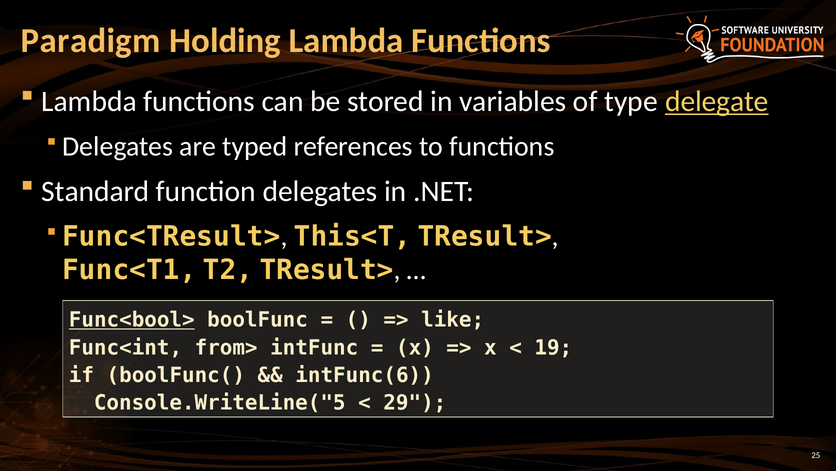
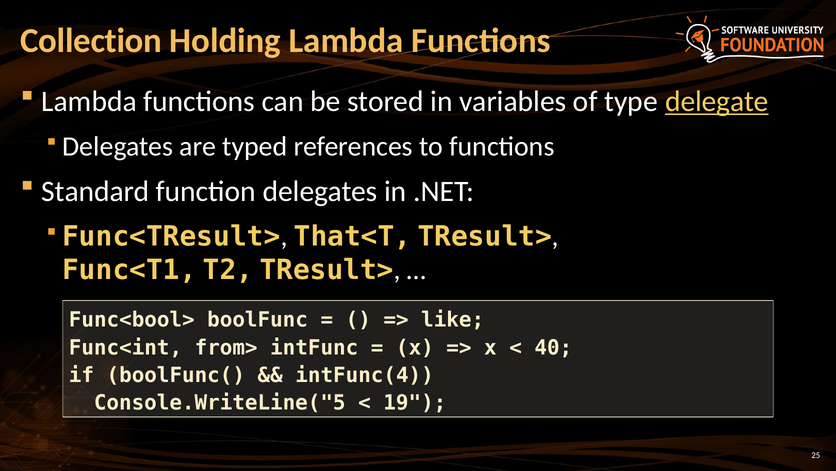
Paradigm: Paradigm -> Collection
This<T: This<T -> That<T
Func<bool> underline: present -> none
19: 19 -> 40
intFunc(6: intFunc(6 -> intFunc(4
29: 29 -> 19
